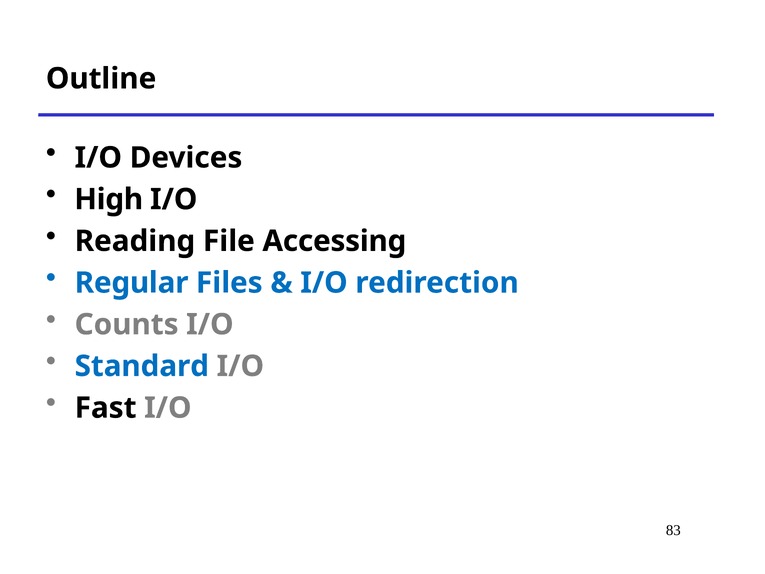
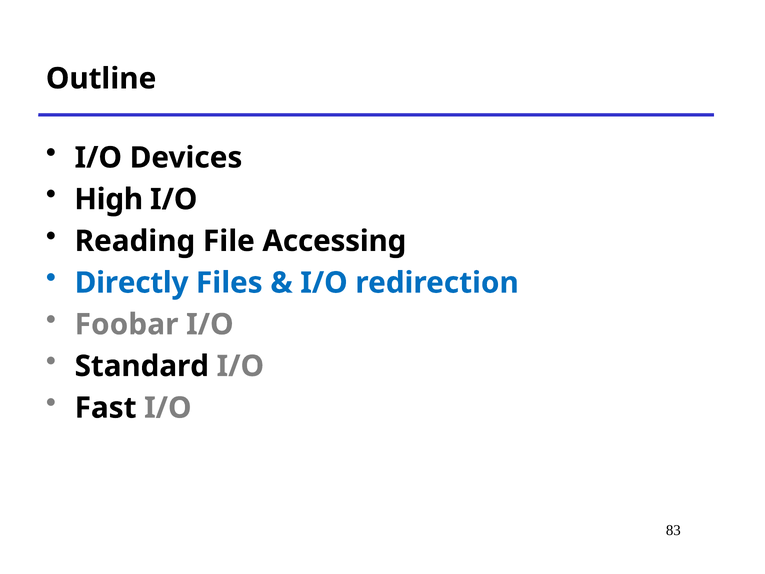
Regular: Regular -> Directly
Counts: Counts -> Foobar
Standard colour: blue -> black
